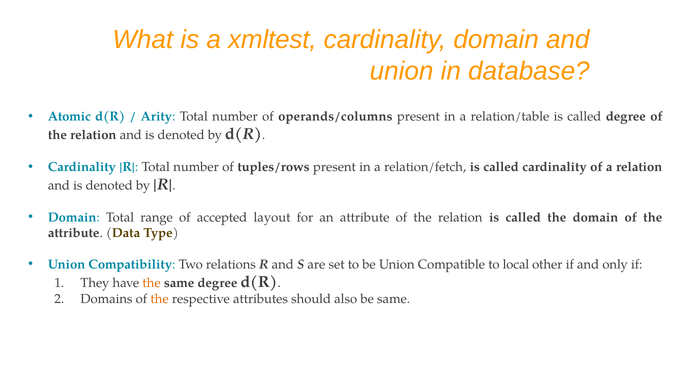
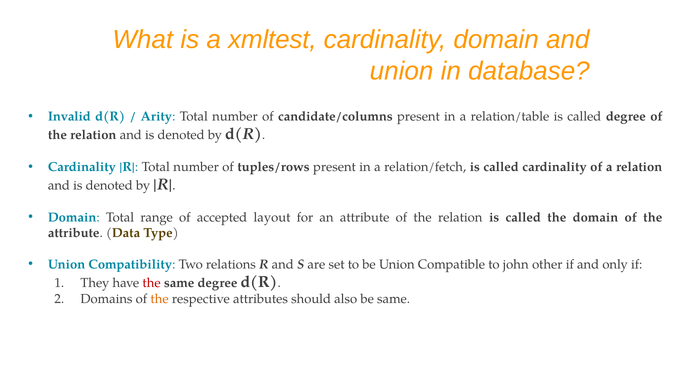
Atomic: Atomic -> Invalid
operands/columns: operands/columns -> candidate/columns
local: local -> john
the at (152, 283) colour: orange -> red
